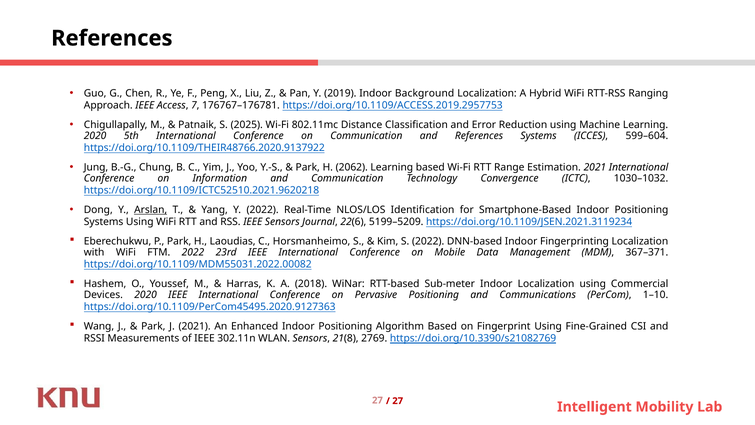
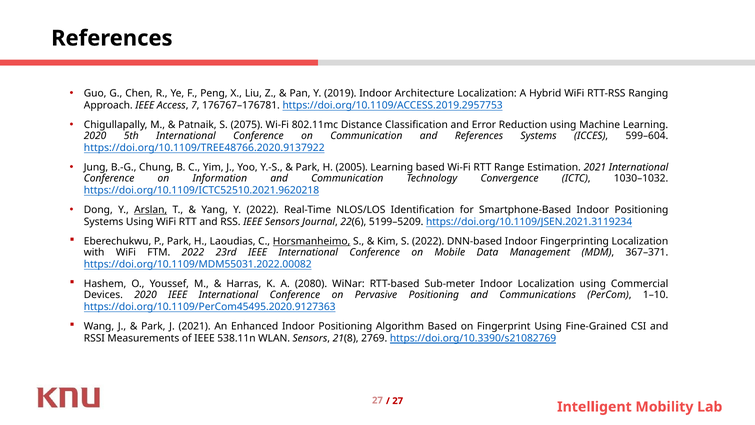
Background: Background -> Architecture
2025: 2025 -> 2075
https://doi.org/10.1109/THEIR48766.2020.9137922: https://doi.org/10.1109/THEIR48766.2020.9137922 -> https://doi.org/10.1109/TREE48766.2020.9137922
2062: 2062 -> 2005
Horsmanheimo underline: none -> present
2018: 2018 -> 2080
302.11n: 302.11n -> 538.11n
